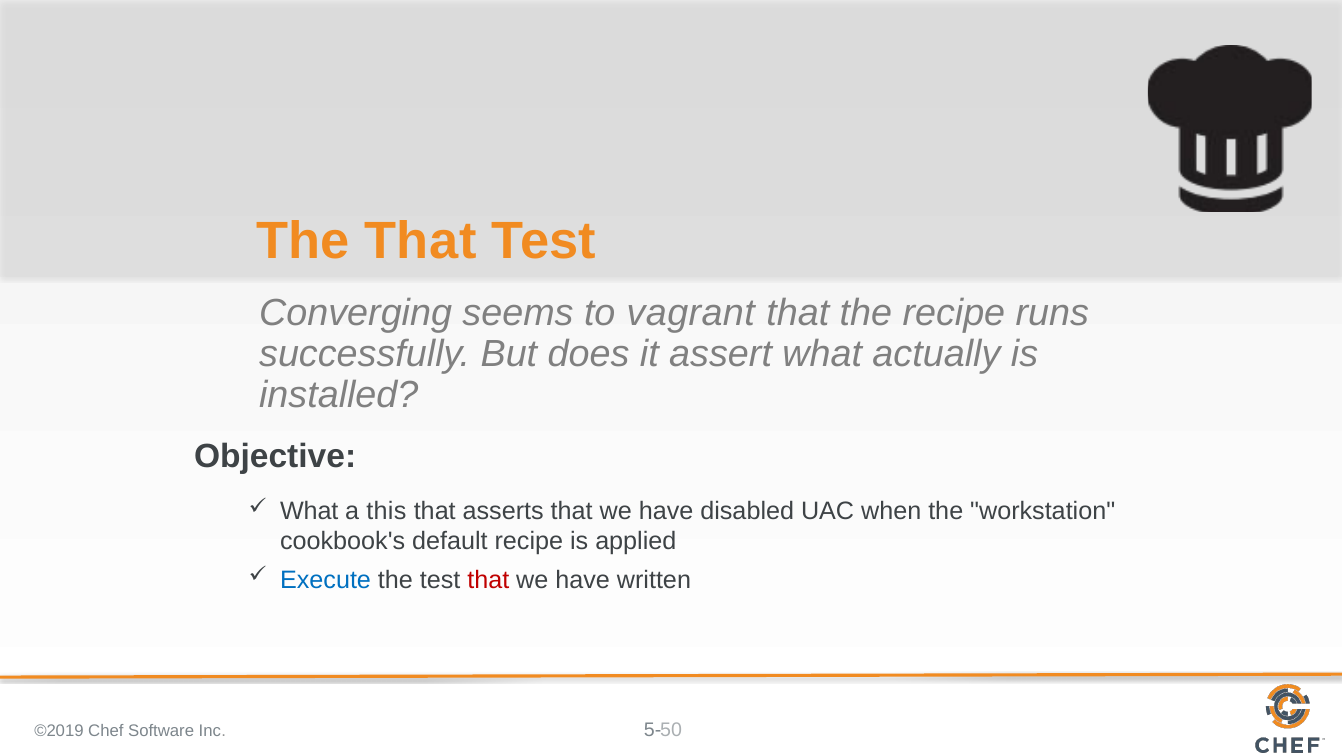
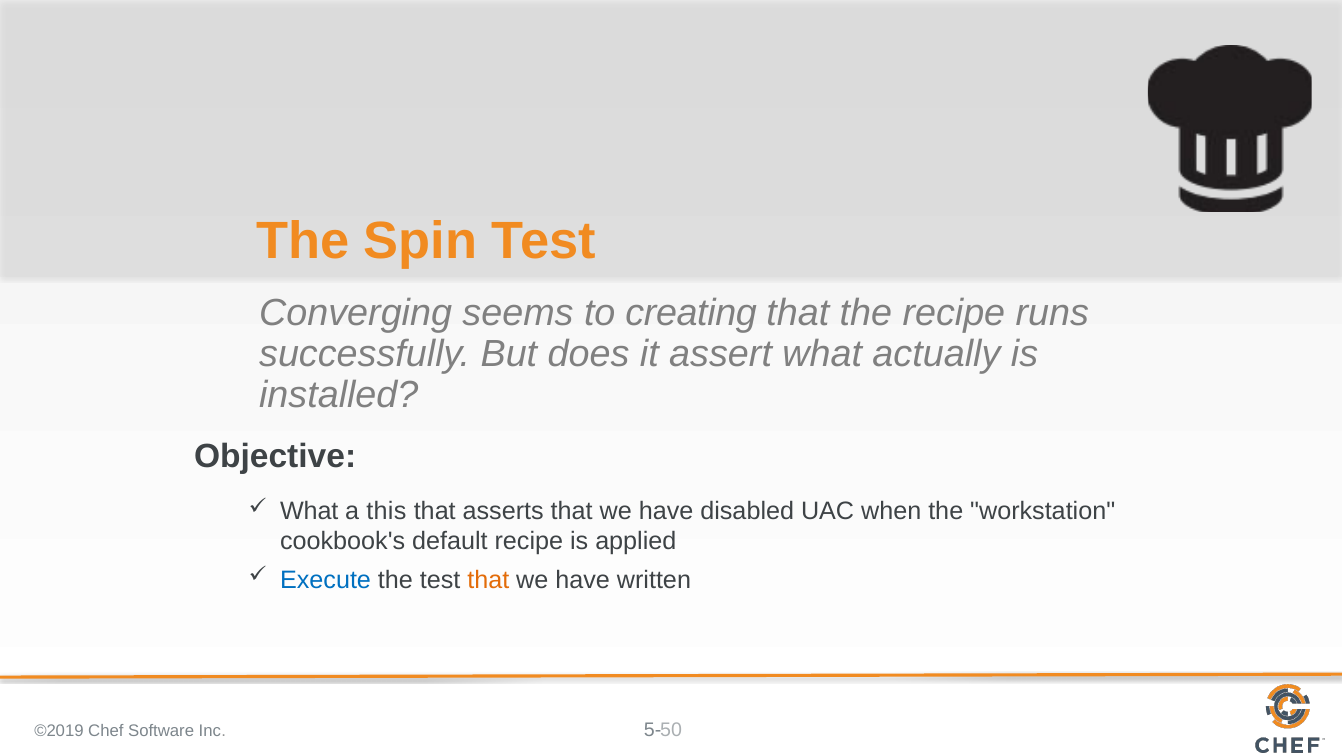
The That: That -> Spin
vagrant: vagrant -> creating
that at (488, 580) colour: red -> orange
